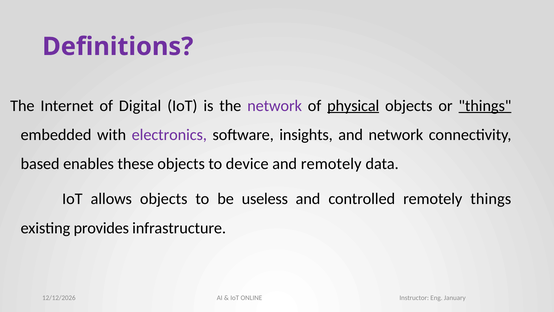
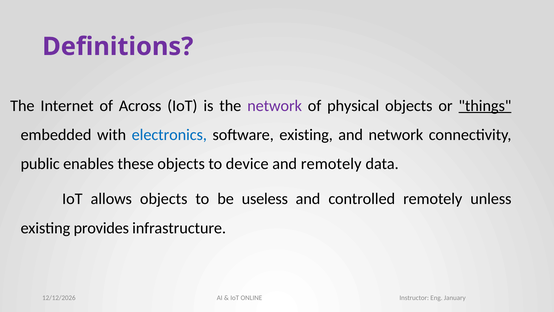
Digital: Digital -> Across
physical underline: present -> none
electronics colour: purple -> blue
software insights: insights -> existing
based: based -> public
remotely things: things -> unless
